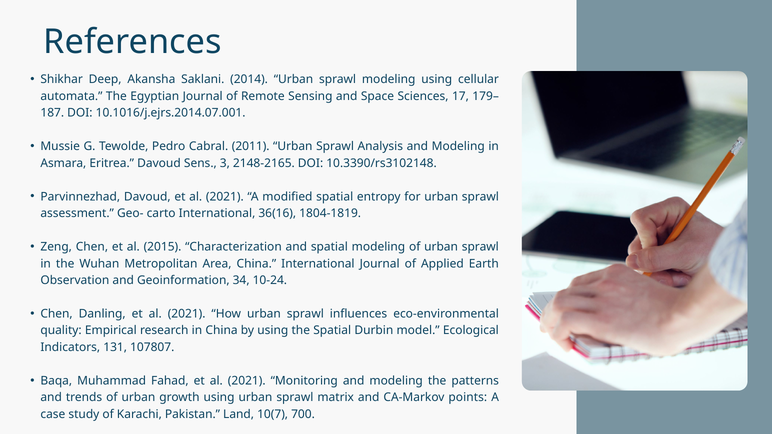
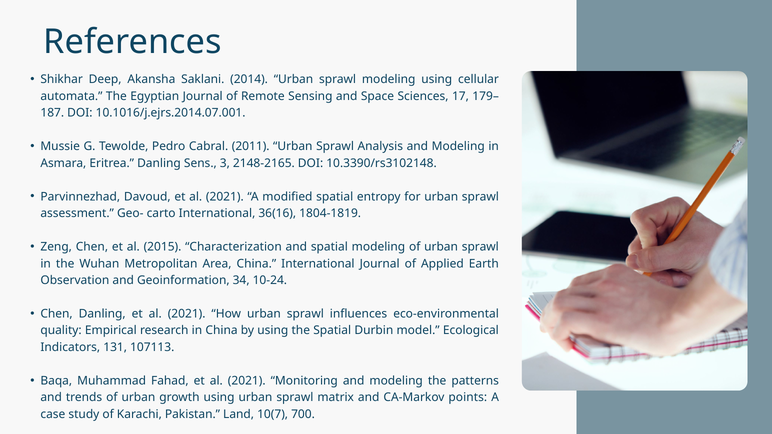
Eritrea Davoud: Davoud -> Danling
107807: 107807 -> 107113
